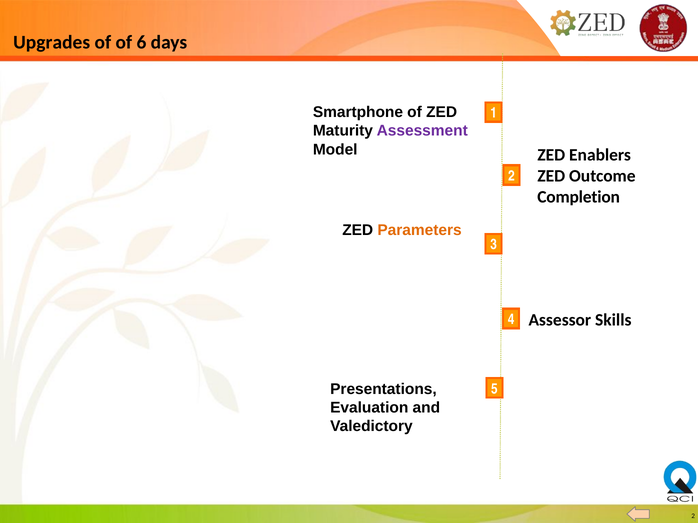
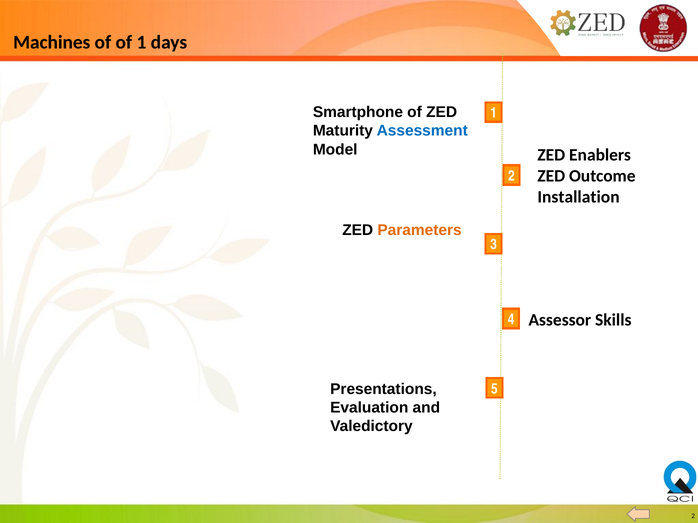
Upgrades: Upgrades -> Machines
of 6: 6 -> 1
Assessment colour: purple -> blue
Completion: Completion -> Installation
